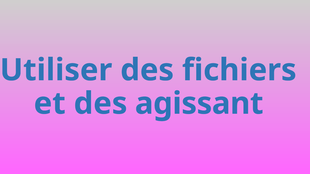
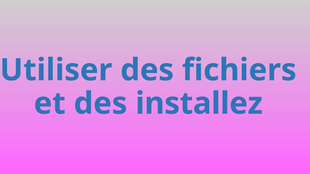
agissant: agissant -> installez
